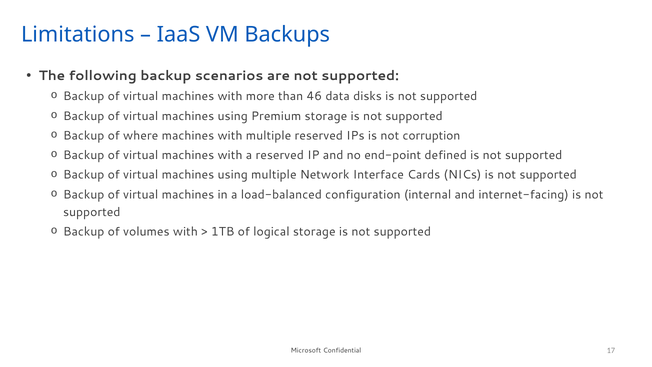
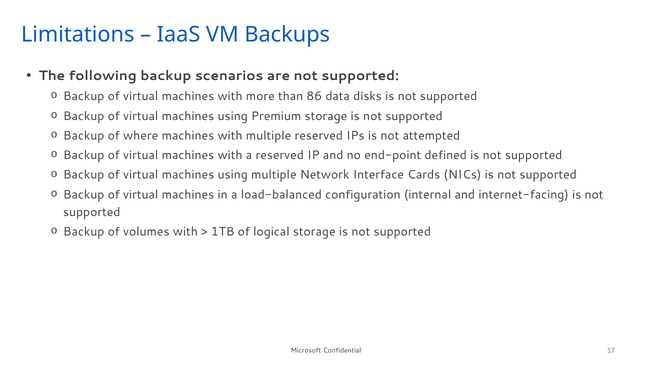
46: 46 -> 86
corruption: corruption -> attempted
